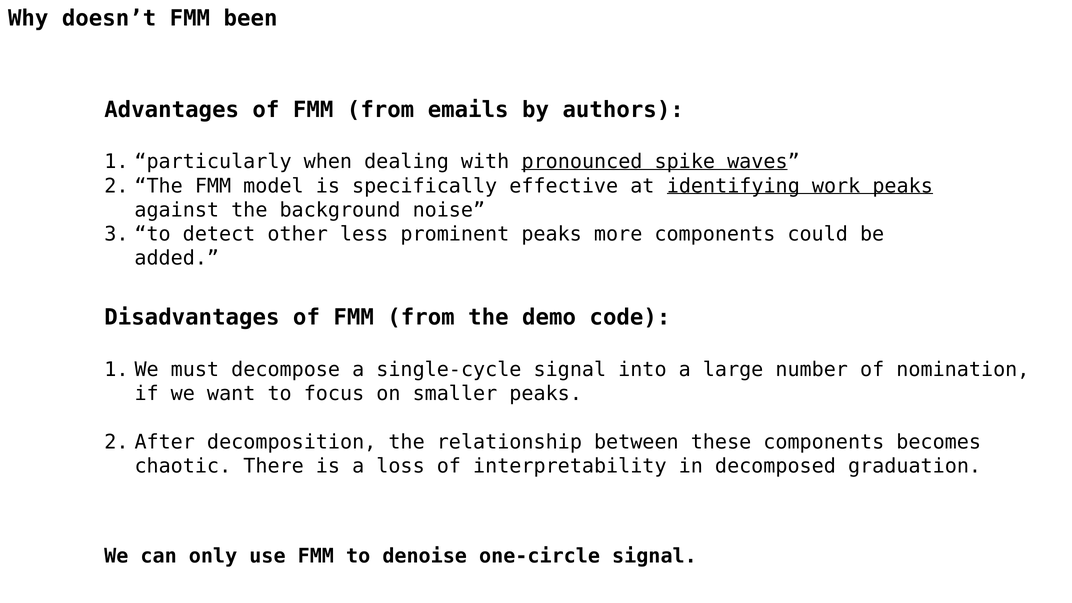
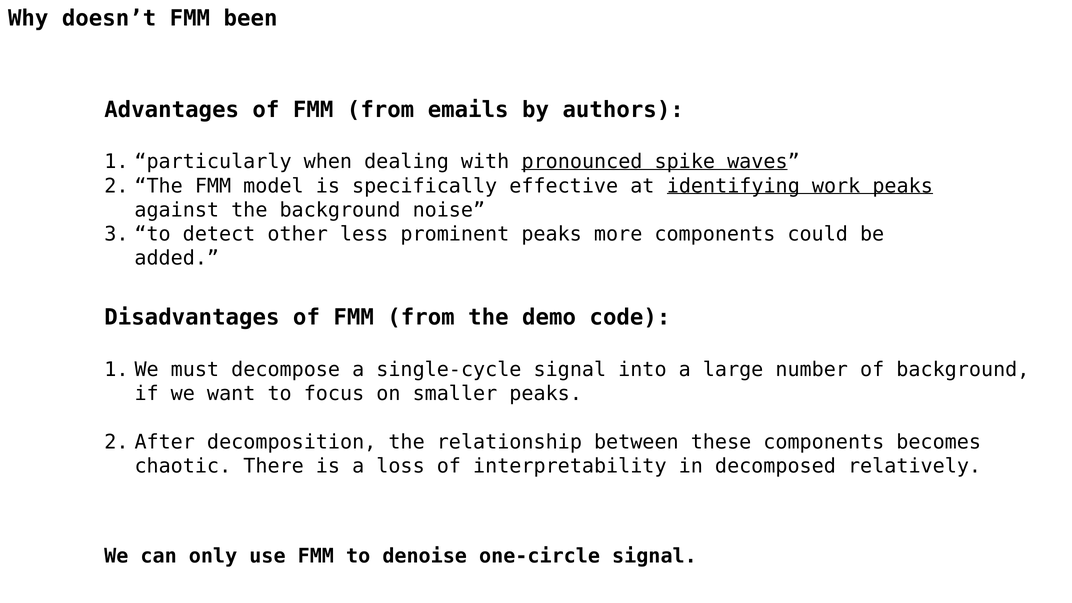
of nomination: nomination -> background
graduation: graduation -> relatively
